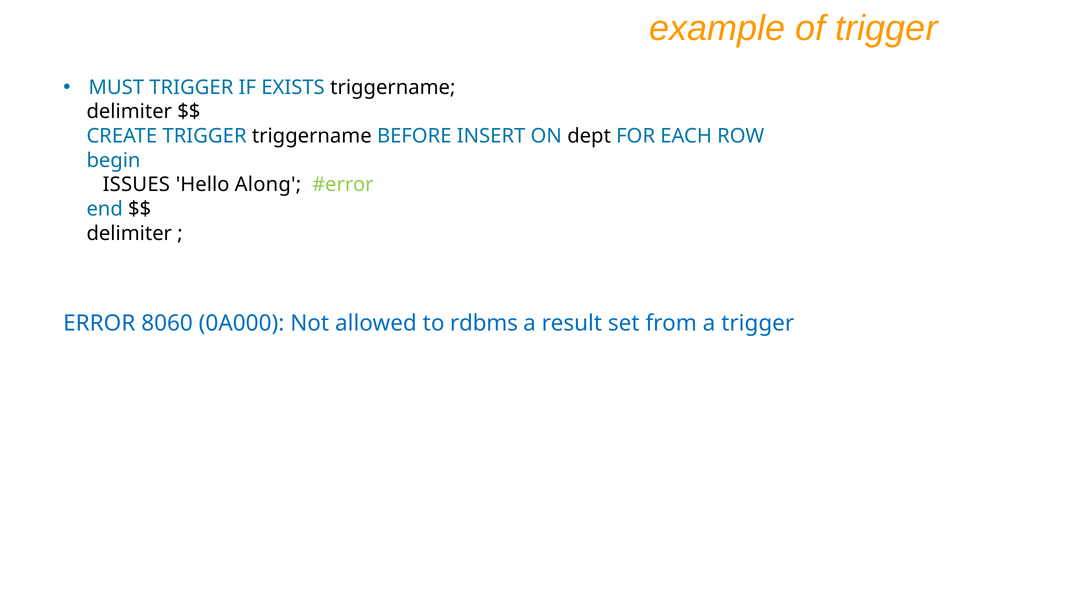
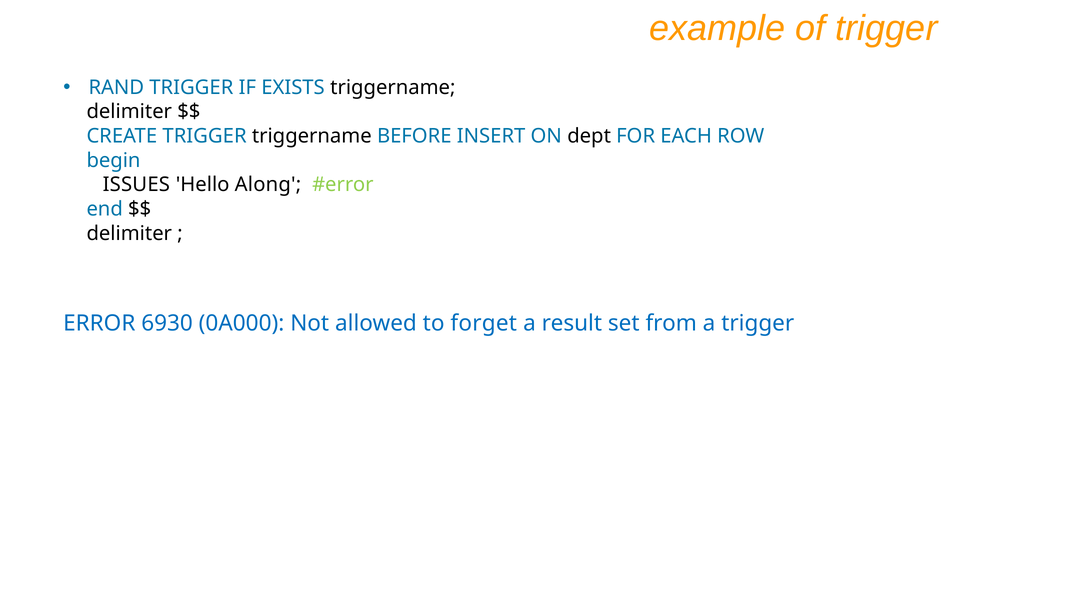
MUST: MUST -> RAND
8060: 8060 -> 6930
rdbms: rdbms -> forget
